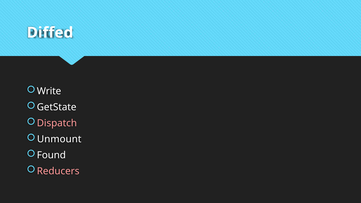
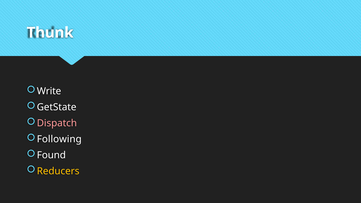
Diffed: Diffed -> Thunk
Unmount: Unmount -> Following
Reducers colour: pink -> yellow
